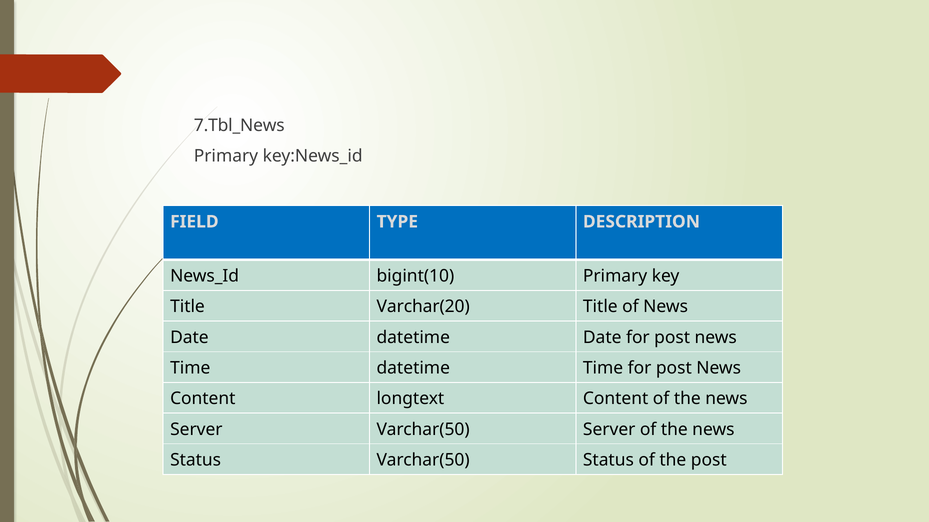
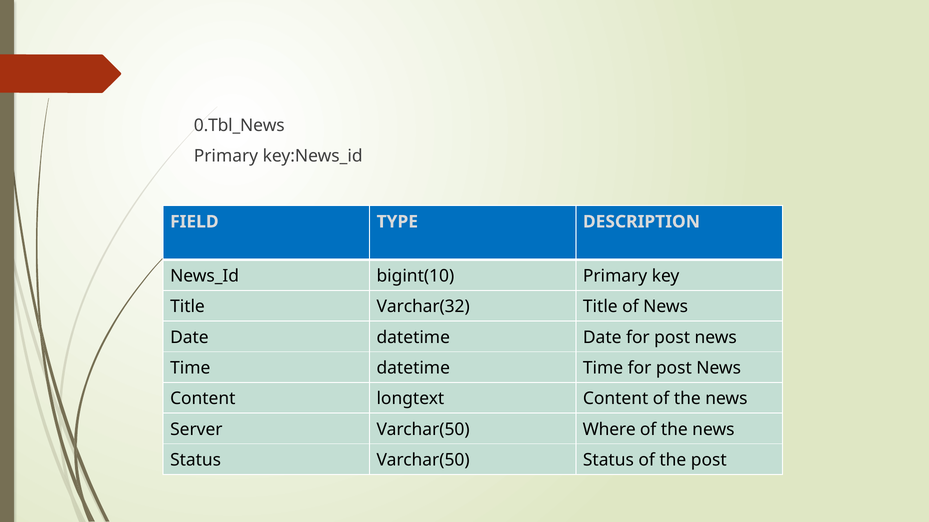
7.Tbl_News: 7.Tbl_News -> 0.Tbl_News
Varchar(20: Varchar(20 -> Varchar(32
Varchar(50 Server: Server -> Where
